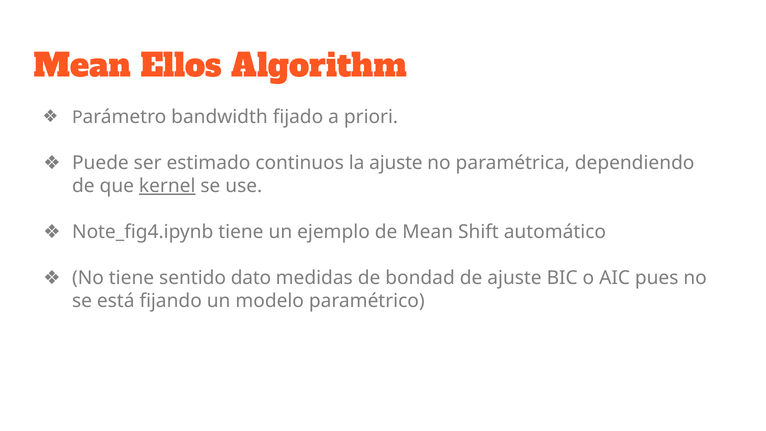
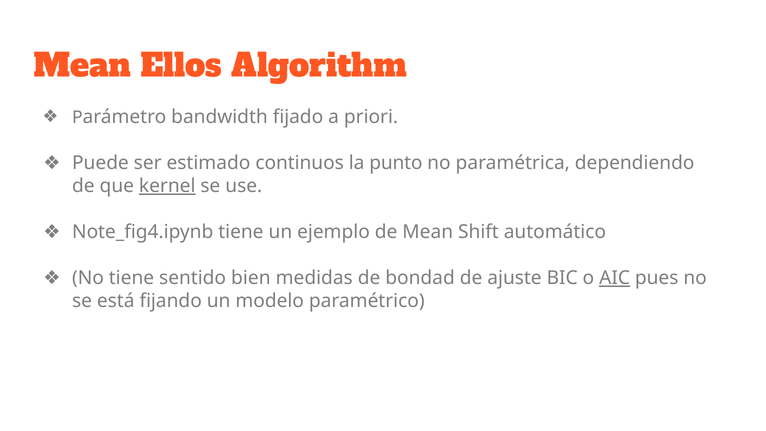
la ajuste: ajuste -> punto
dato: dato -> bien
AIC underline: none -> present
